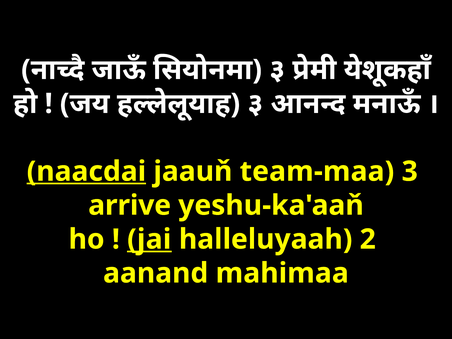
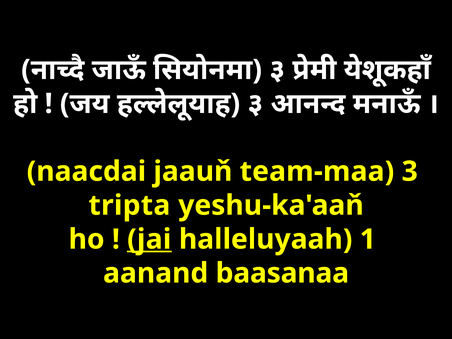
naacdai underline: present -> none
arrive: arrive -> tripta
2: 2 -> 1
mahimaa: mahimaa -> baasanaa
